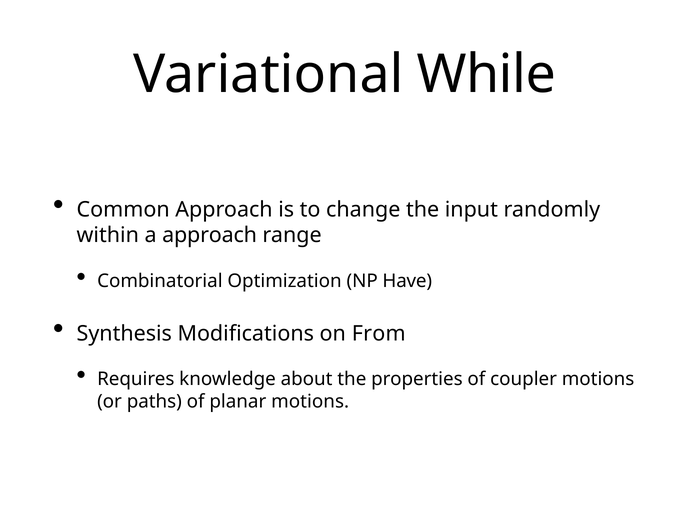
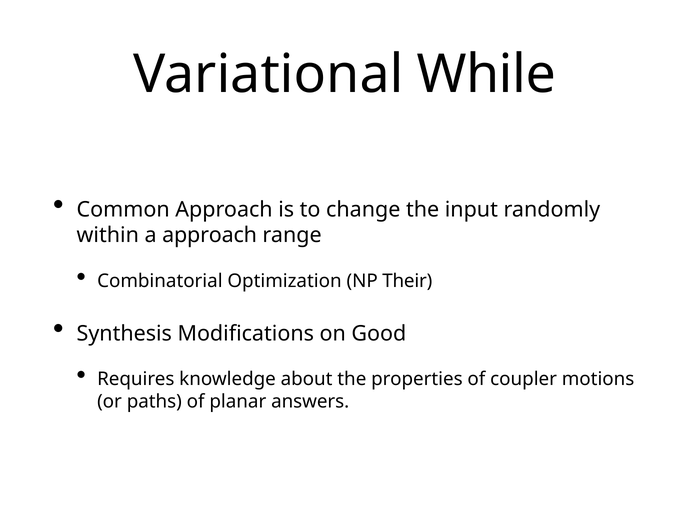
Have: Have -> Their
From: From -> Good
planar motions: motions -> answers
